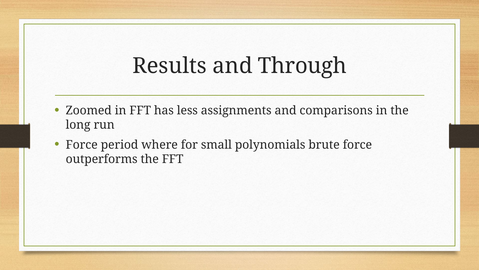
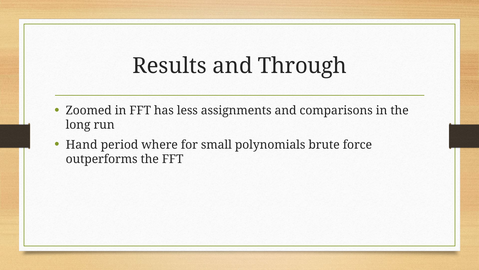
Force at (82, 144): Force -> Hand
